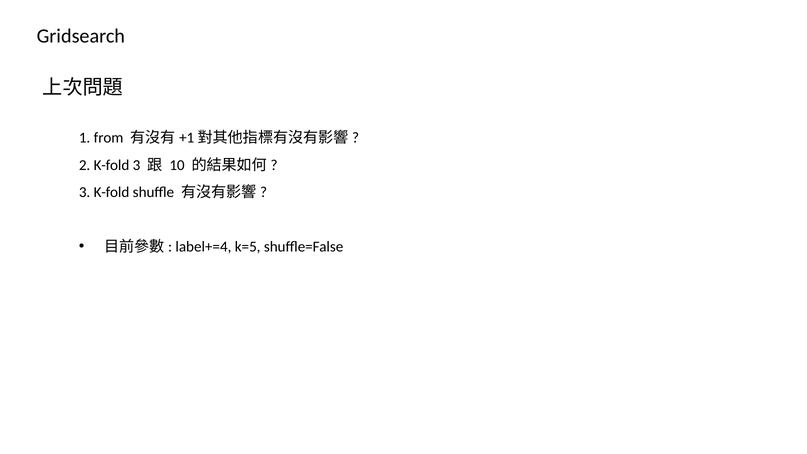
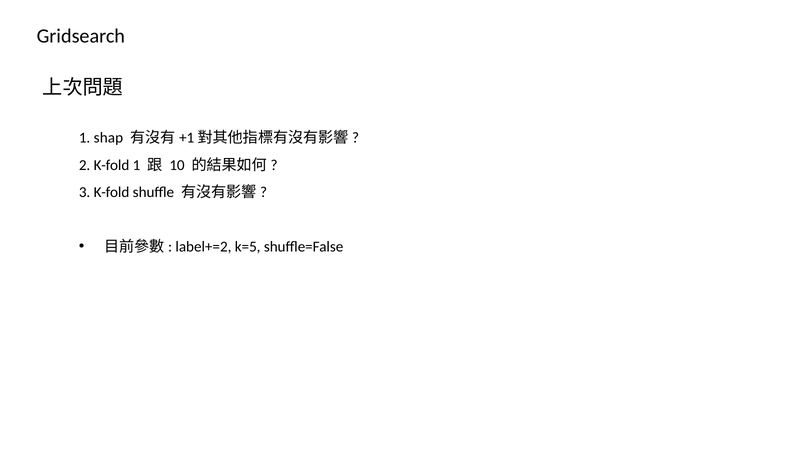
from: from -> shap
K-fold 3: 3 -> 1
label+=4: label+=4 -> label+=2
